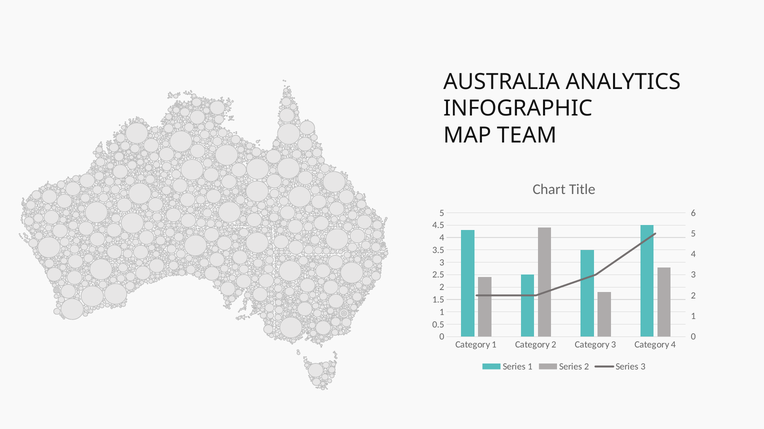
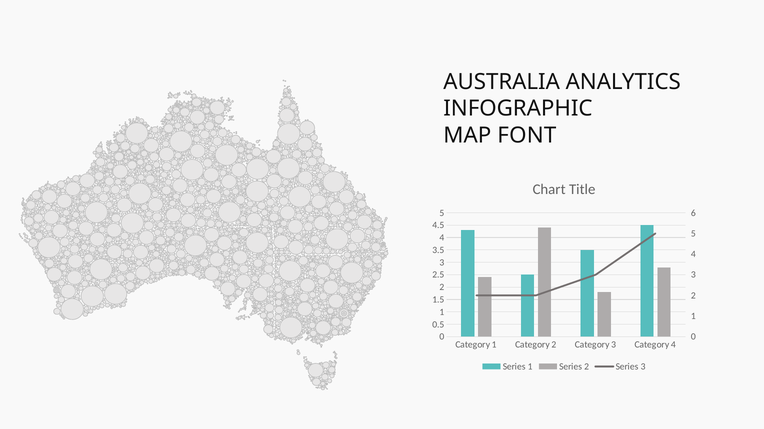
TEAM: TEAM -> FONT
